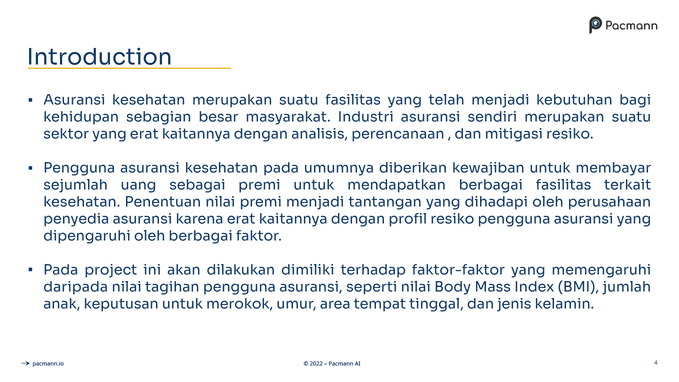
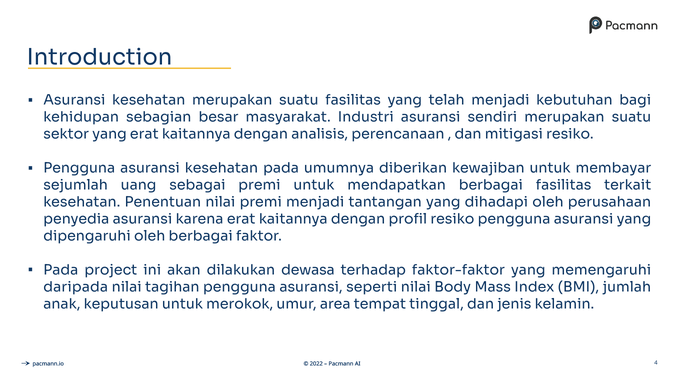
dimiliki: dimiliki -> dewasa
